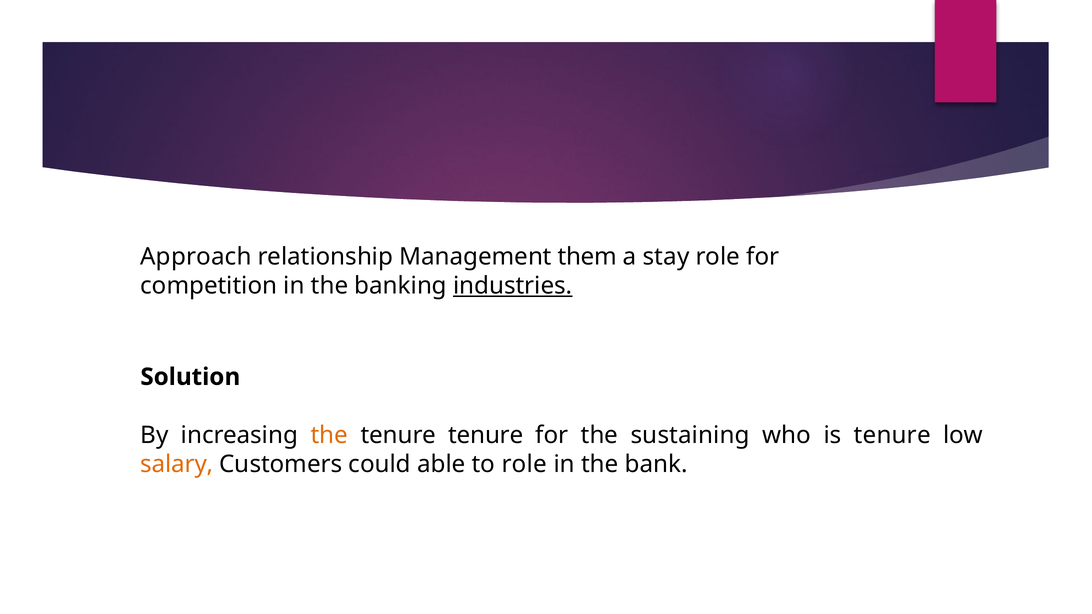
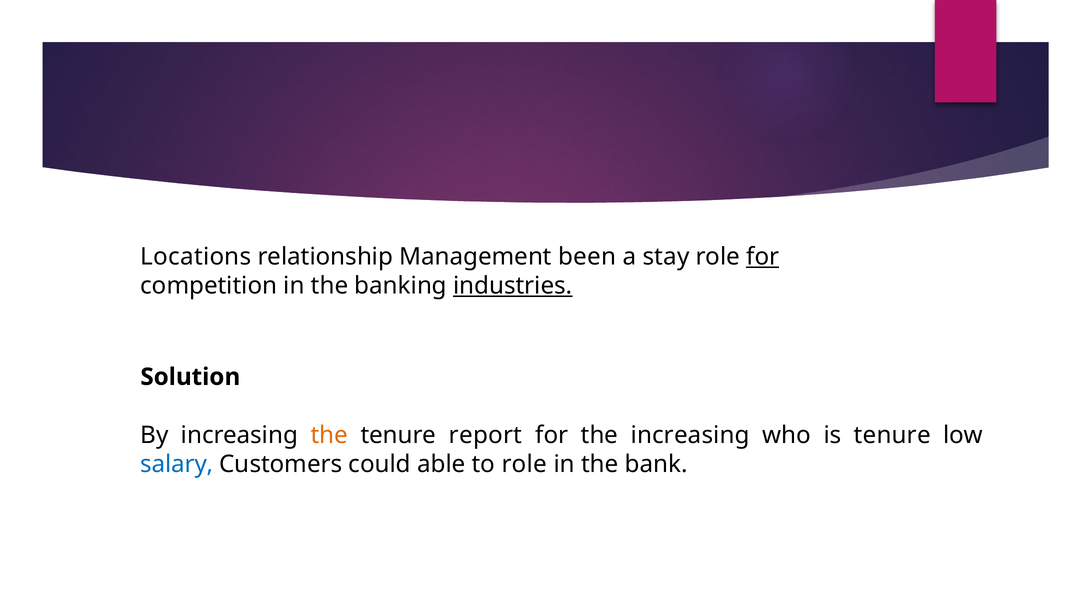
Approach: Approach -> Locations
them: them -> been
for at (763, 257) underline: none -> present
tenure tenure: tenure -> report
the sustaining: sustaining -> increasing
salary colour: orange -> blue
